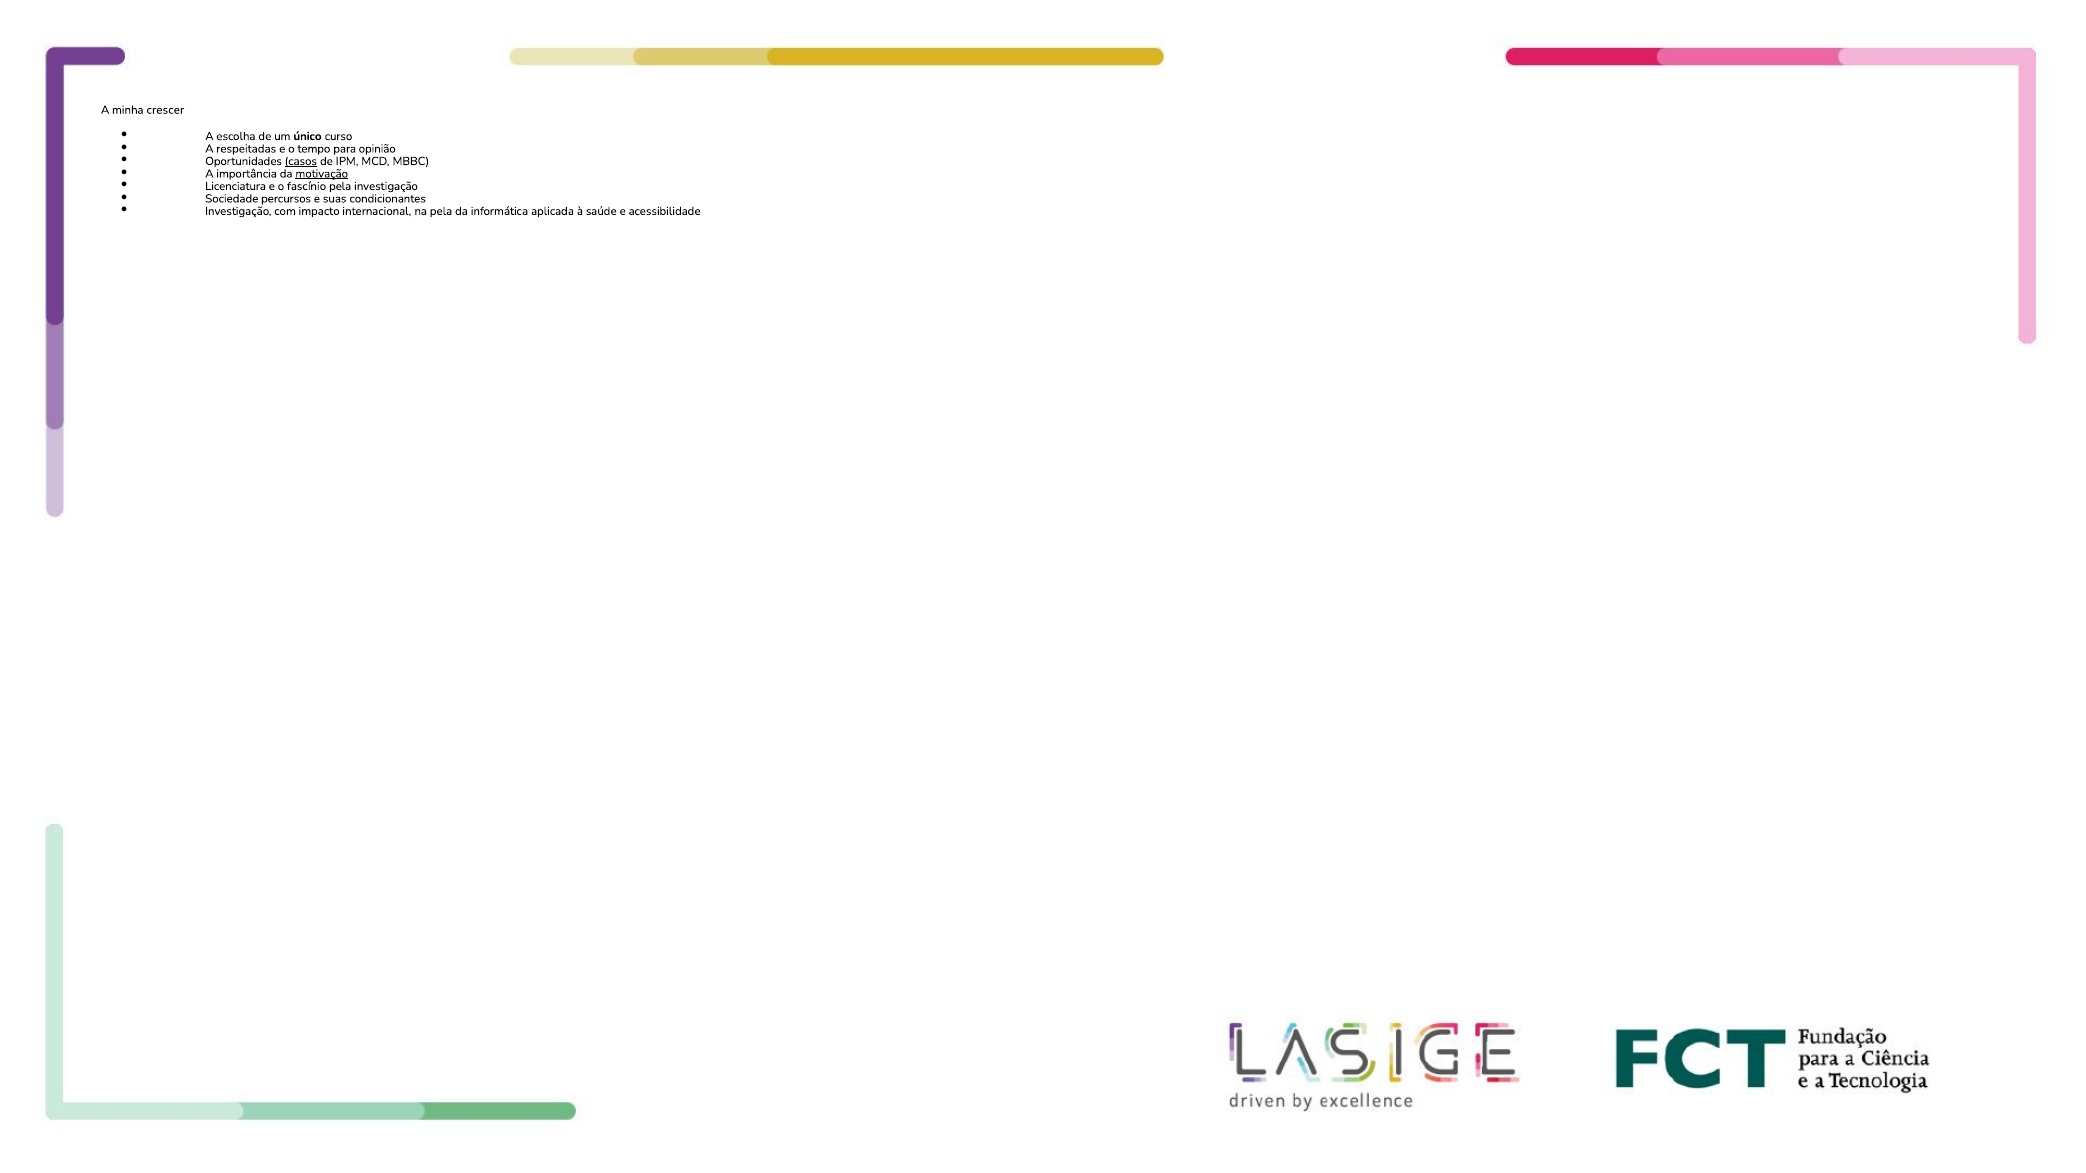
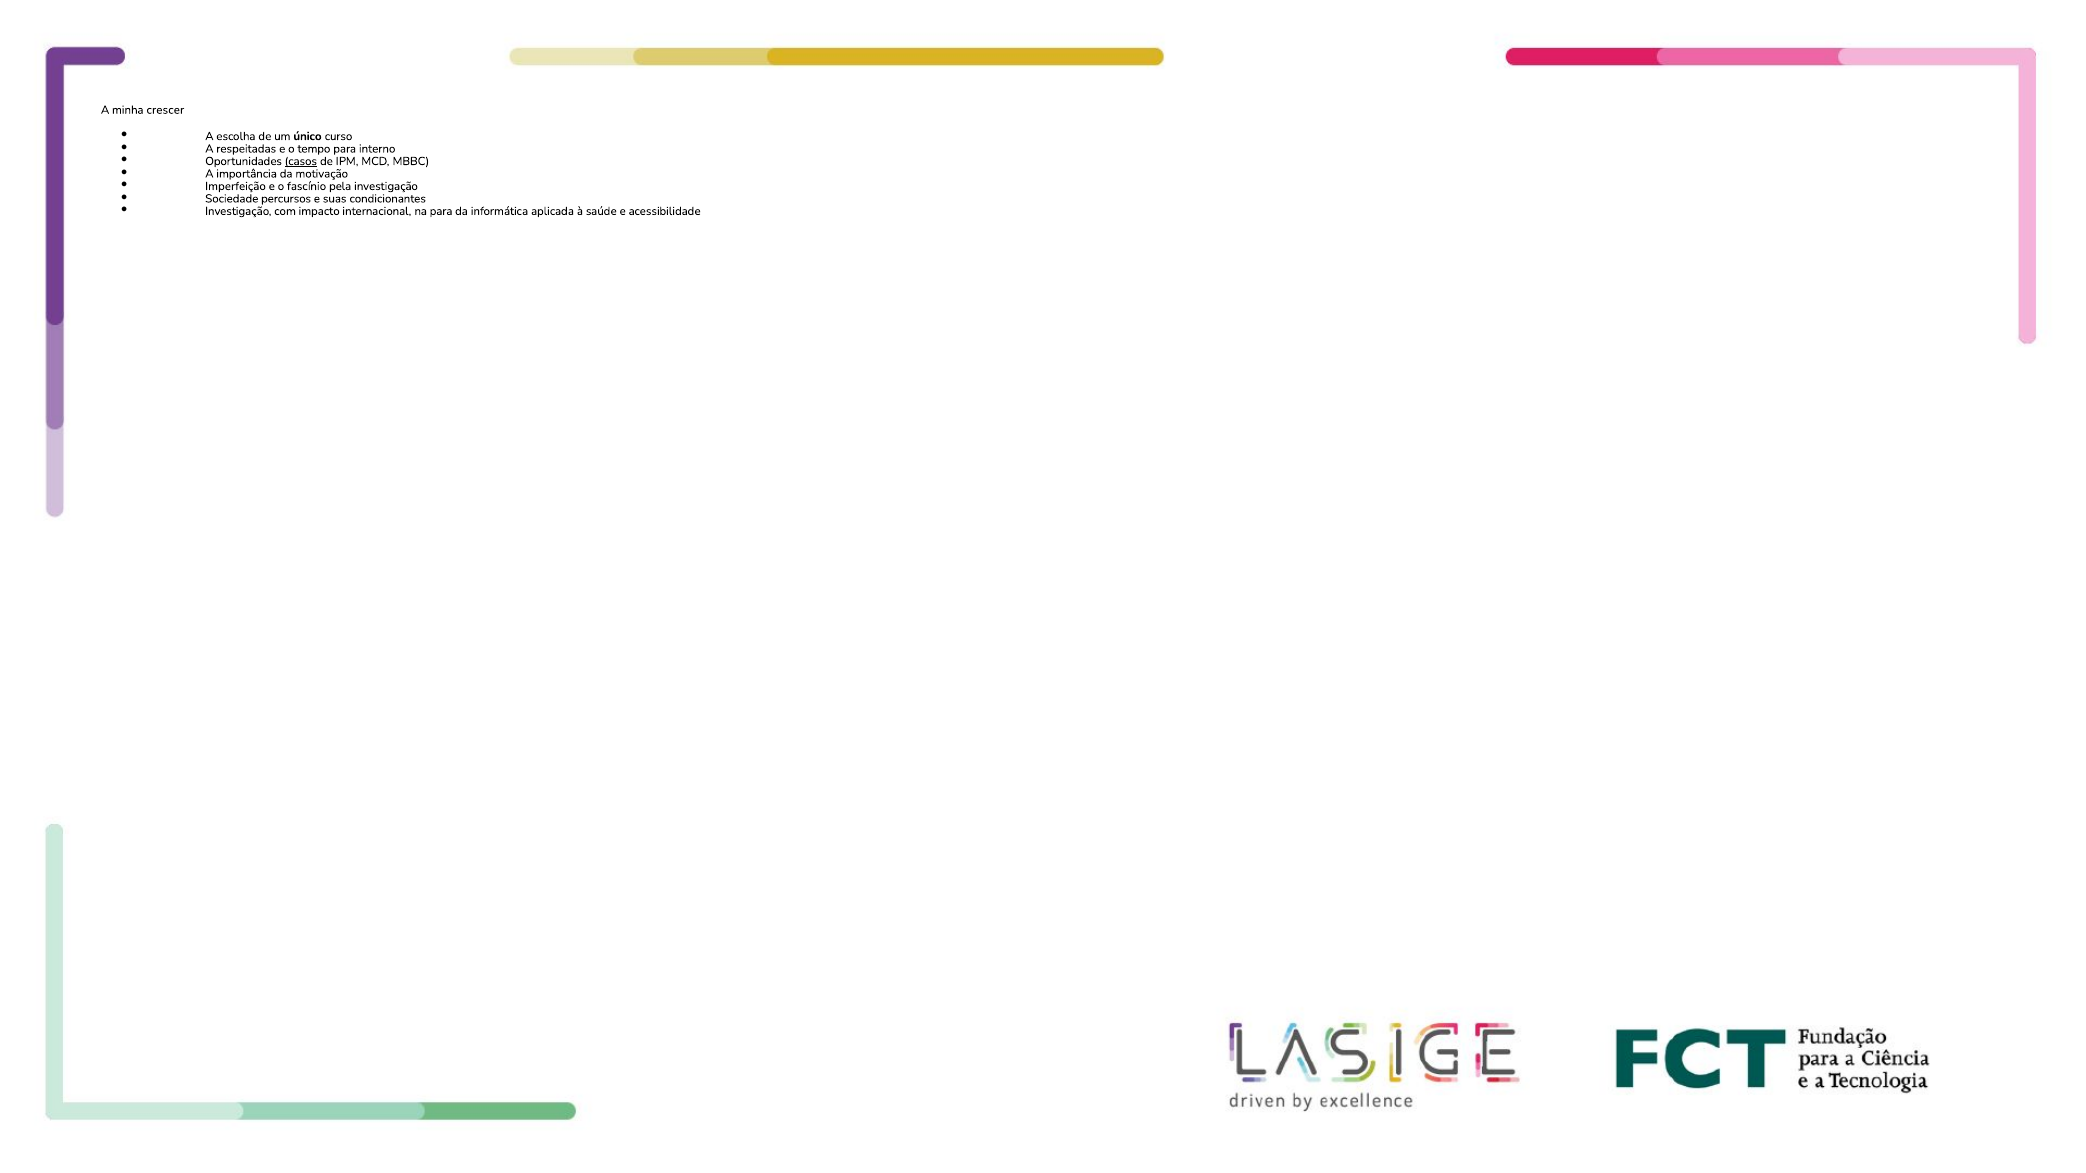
opinião: opinião -> interno
motivação underline: present -> none
Licenciatura: Licenciatura -> Imperfeição
na pela: pela -> para
